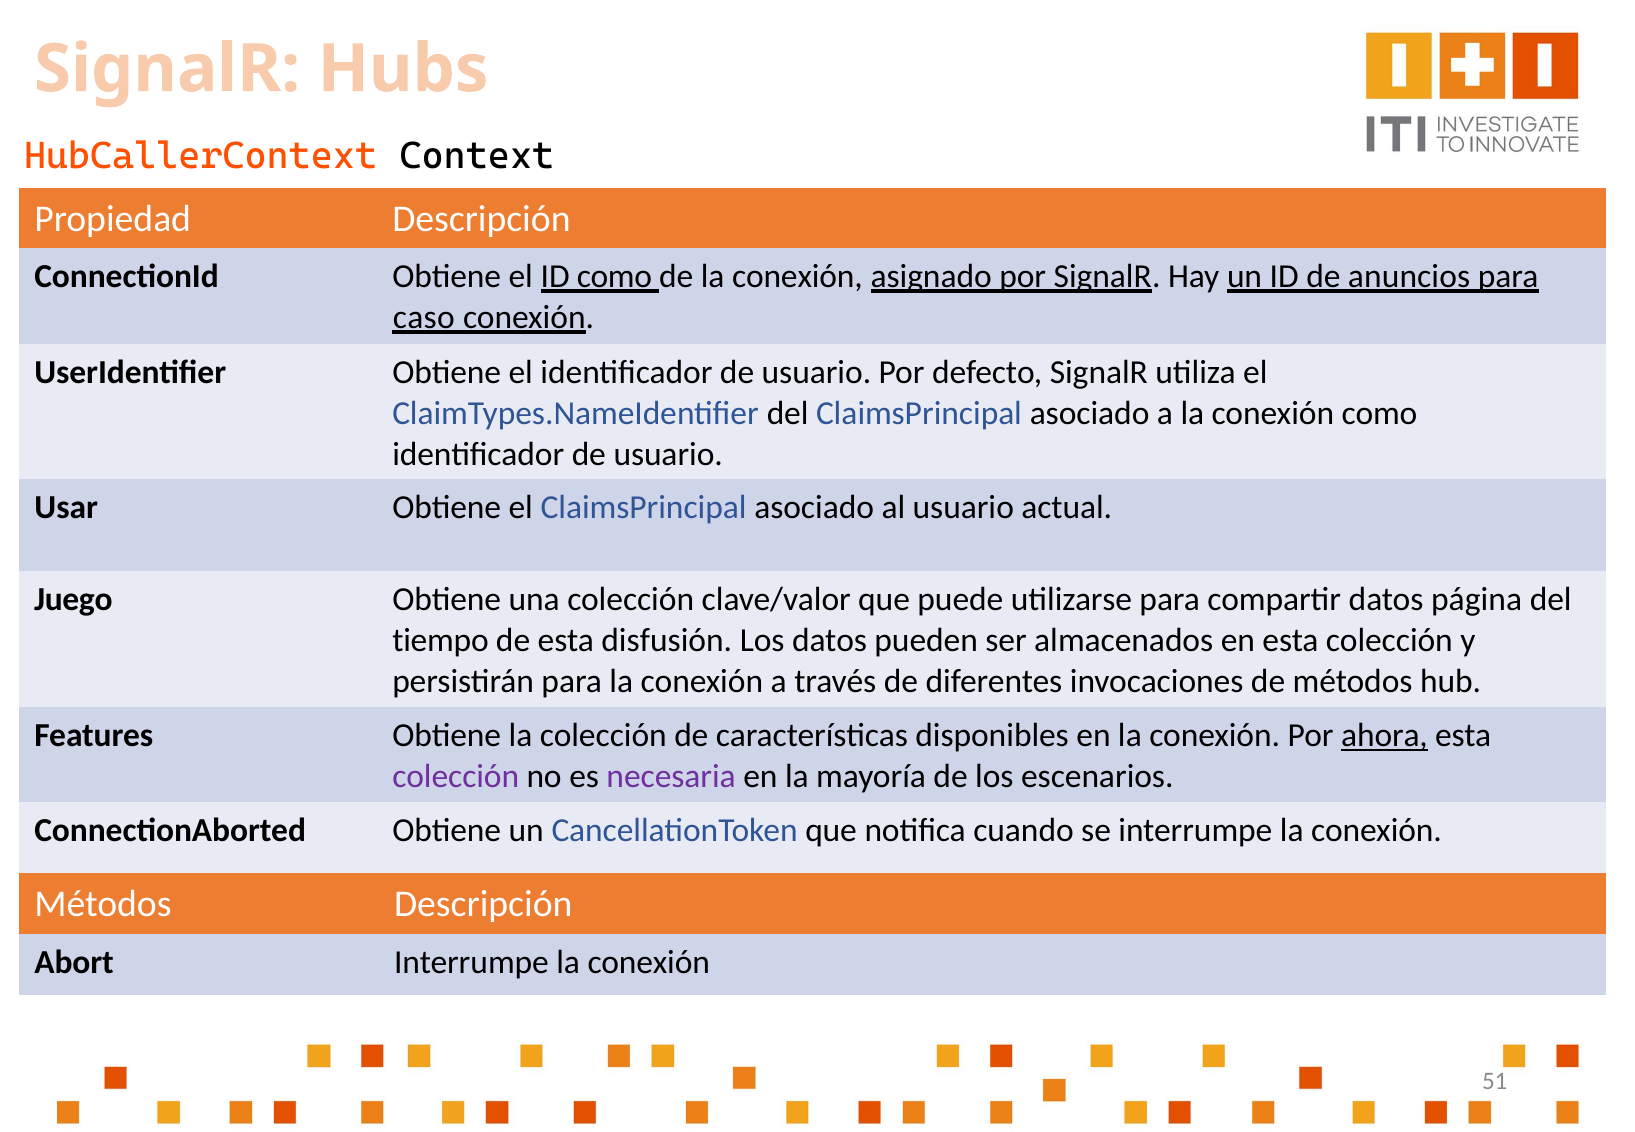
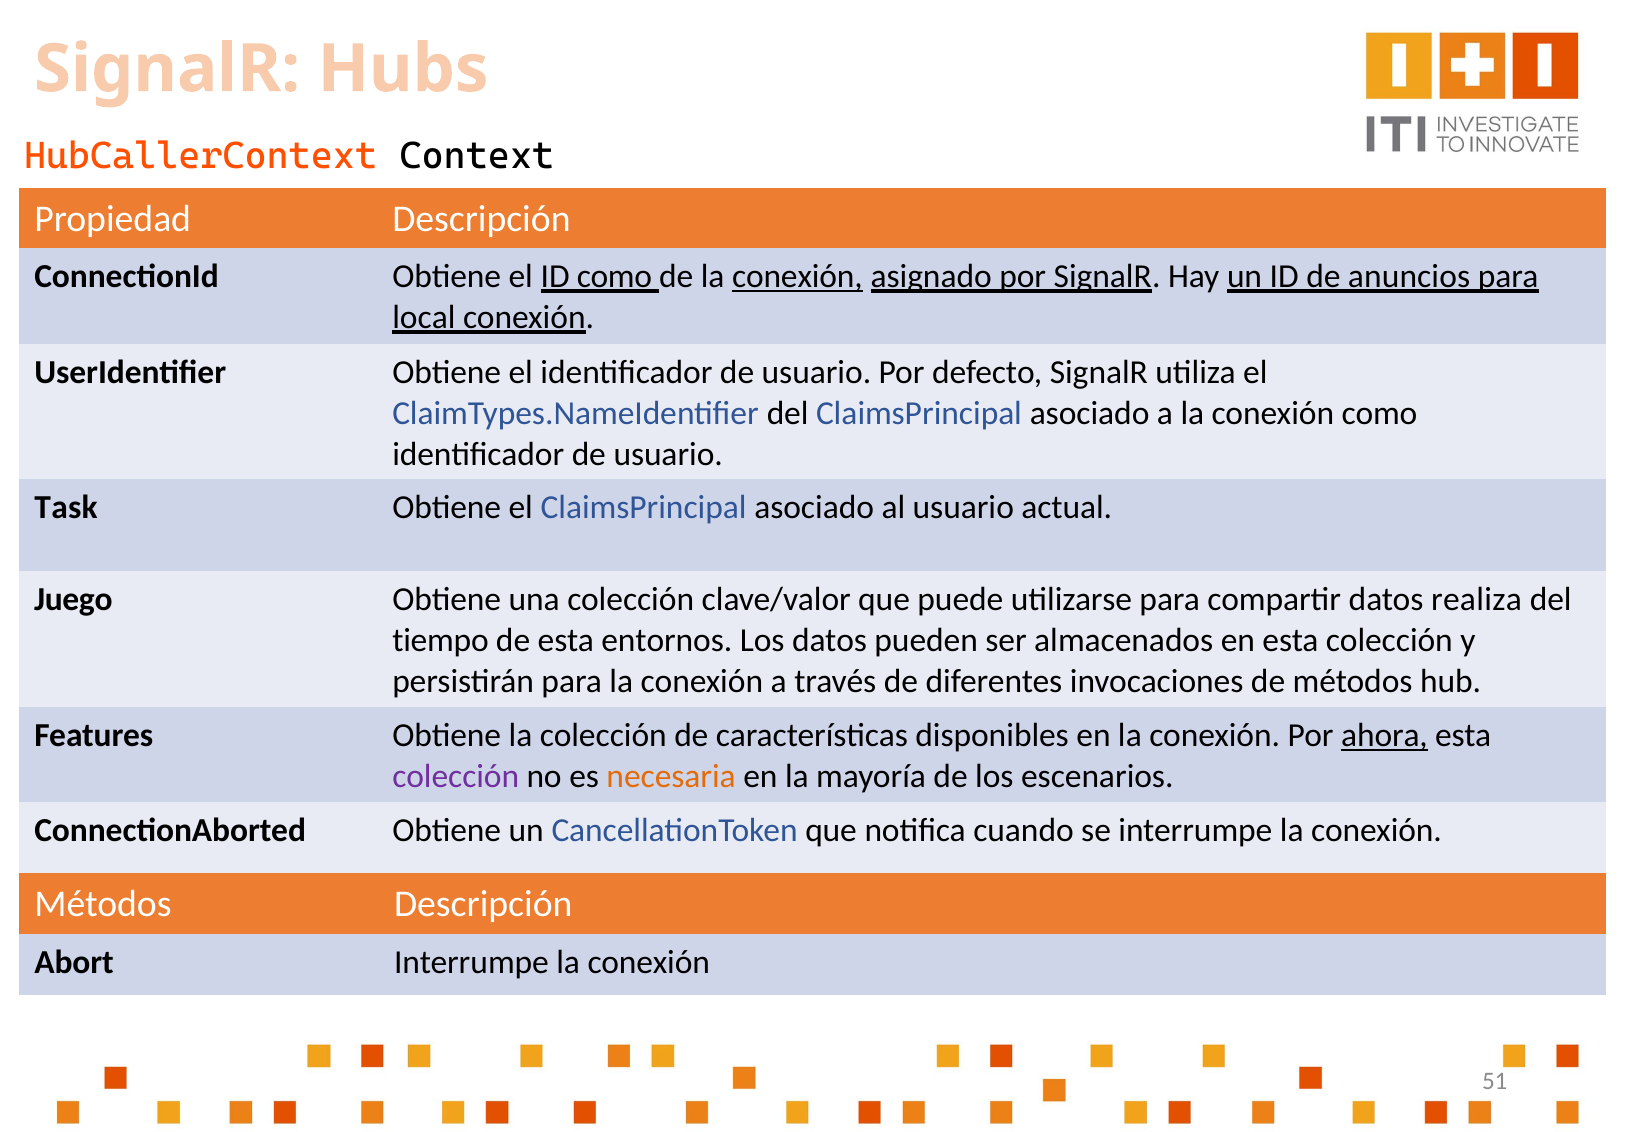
conexión at (797, 276) underline: none -> present
caso: caso -> local
Usar: Usar -> Task
página: página -> realiza
disfusión: disfusión -> entornos
necesaria colour: purple -> orange
